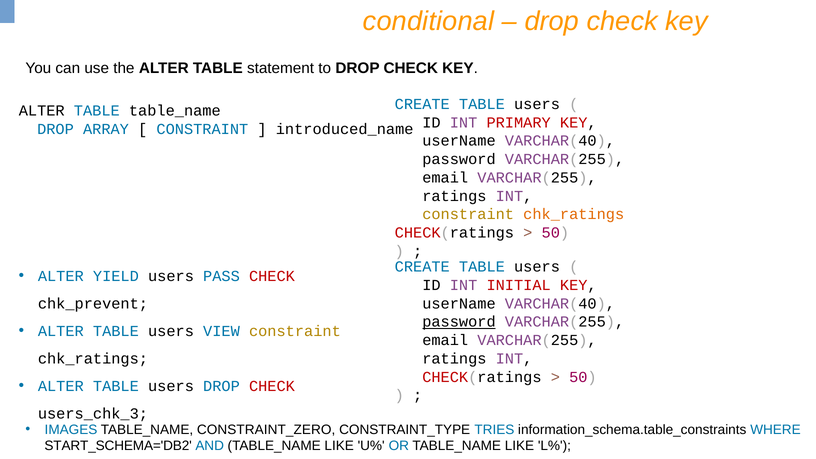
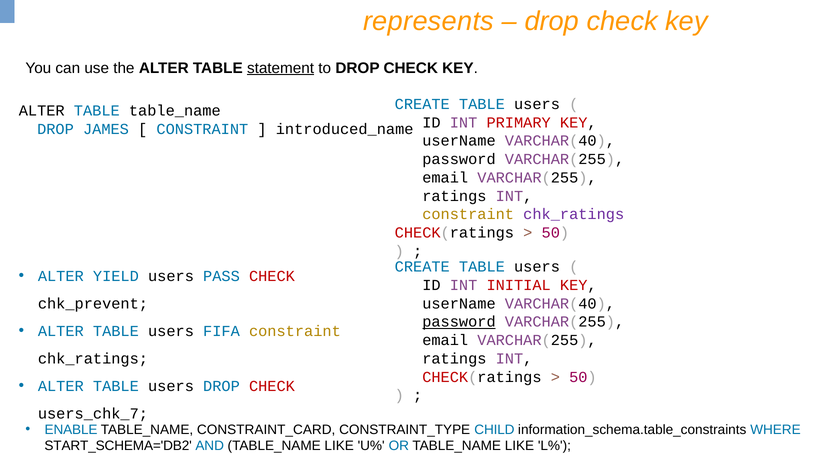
conditional: conditional -> represents
statement underline: none -> present
ARRAY: ARRAY -> JAMES
chk_ratings at (574, 214) colour: orange -> purple
VIEW: VIEW -> FIFA
users_chk_3: users_chk_3 -> users_chk_7
IMAGES: IMAGES -> ENABLE
CONSTRAINT_ZERO: CONSTRAINT_ZERO -> CONSTRAINT_CARD
TRIES: TRIES -> CHILD
